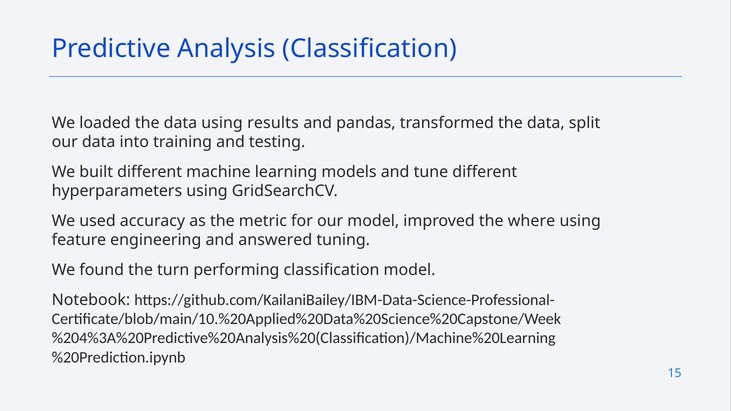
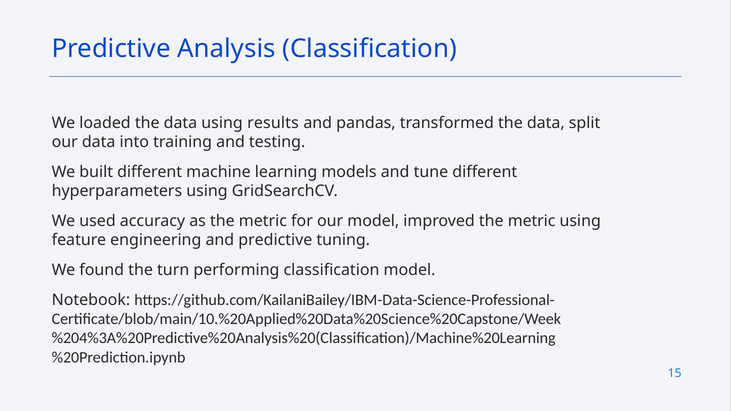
improved the where: where -> metric
and answered: answered -> predictive
